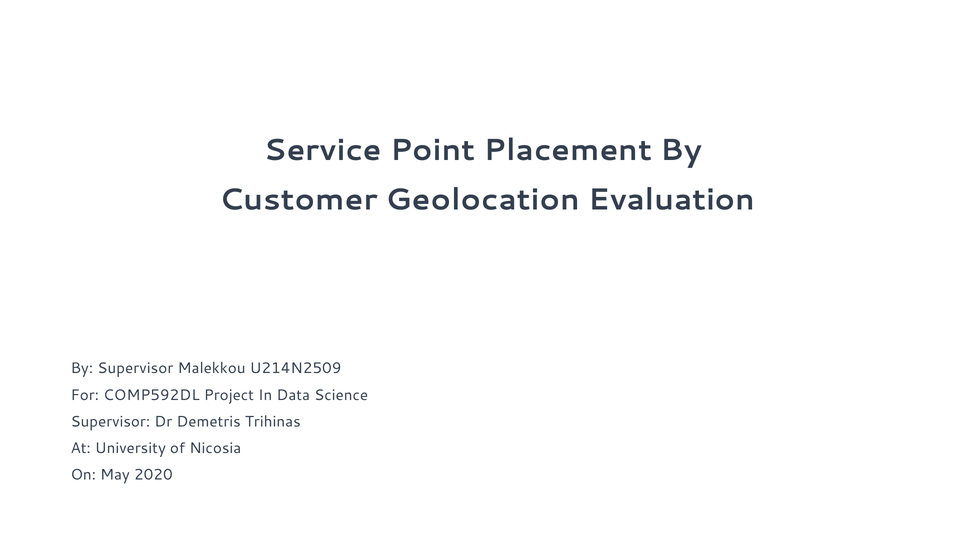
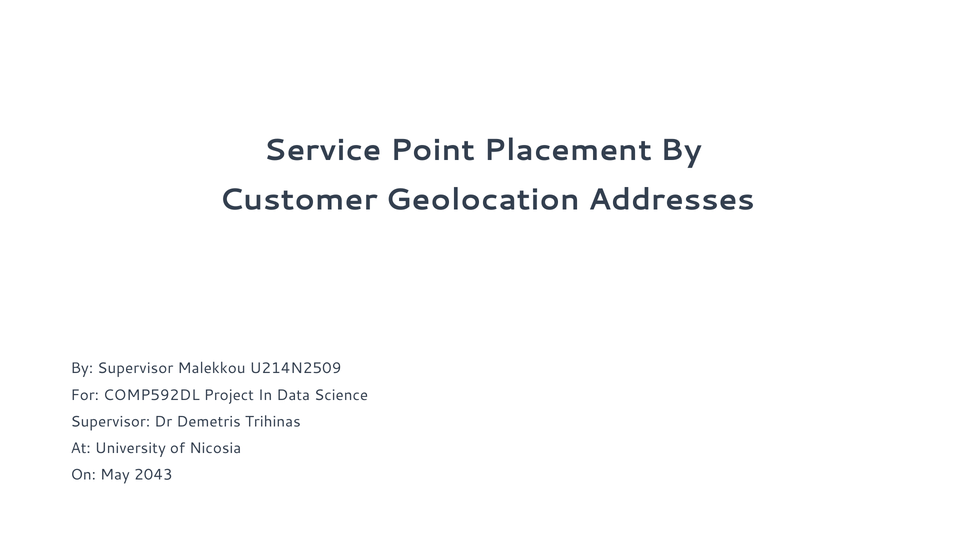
Evaluation: Evaluation -> Addresses
2020: 2020 -> 2043
